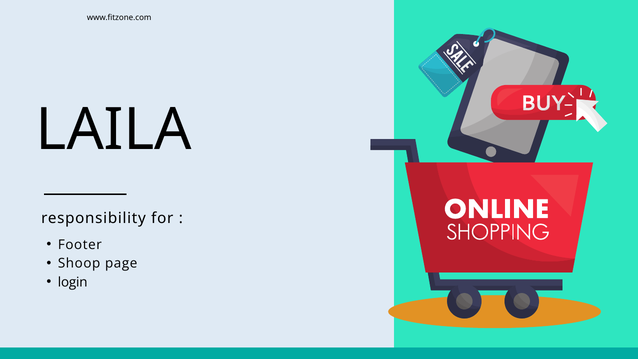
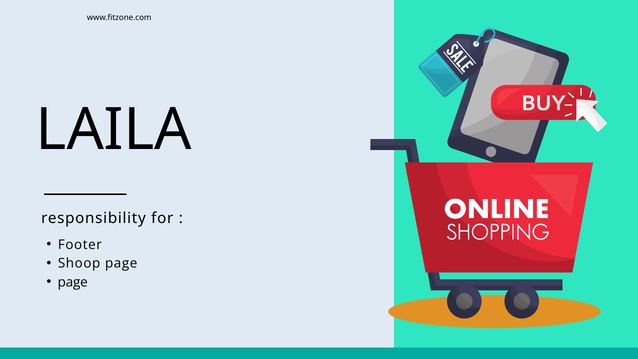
login at (73, 282): login -> page
